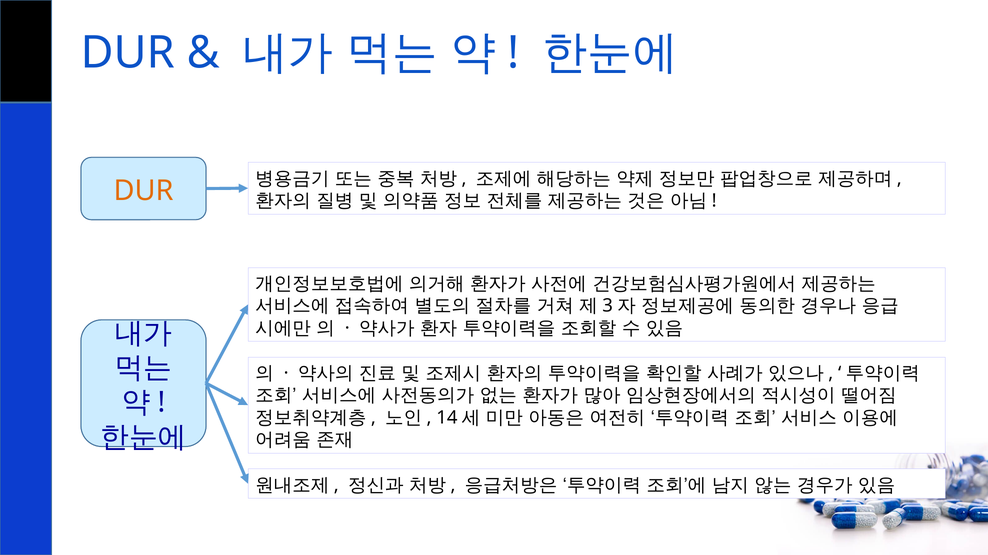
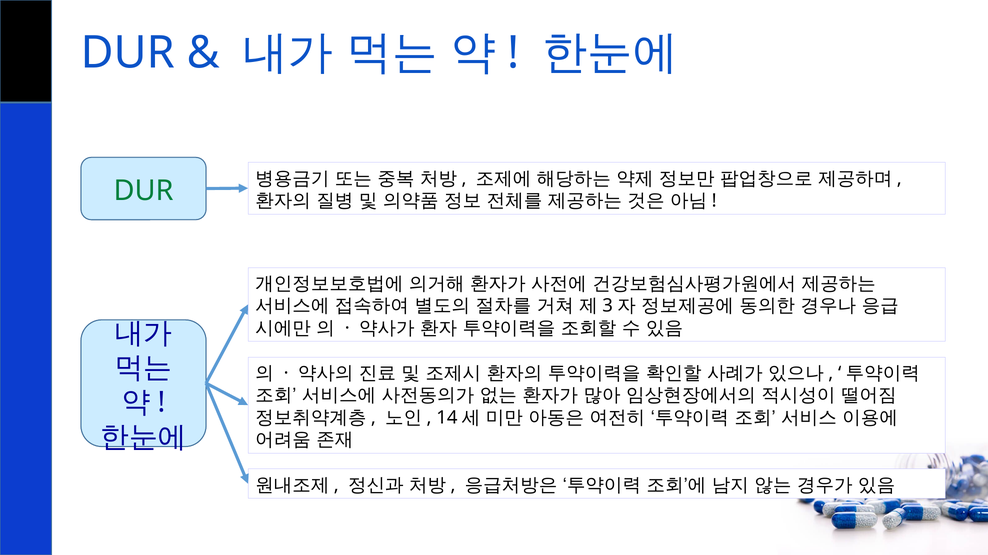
DUR at (144, 191) colour: orange -> green
